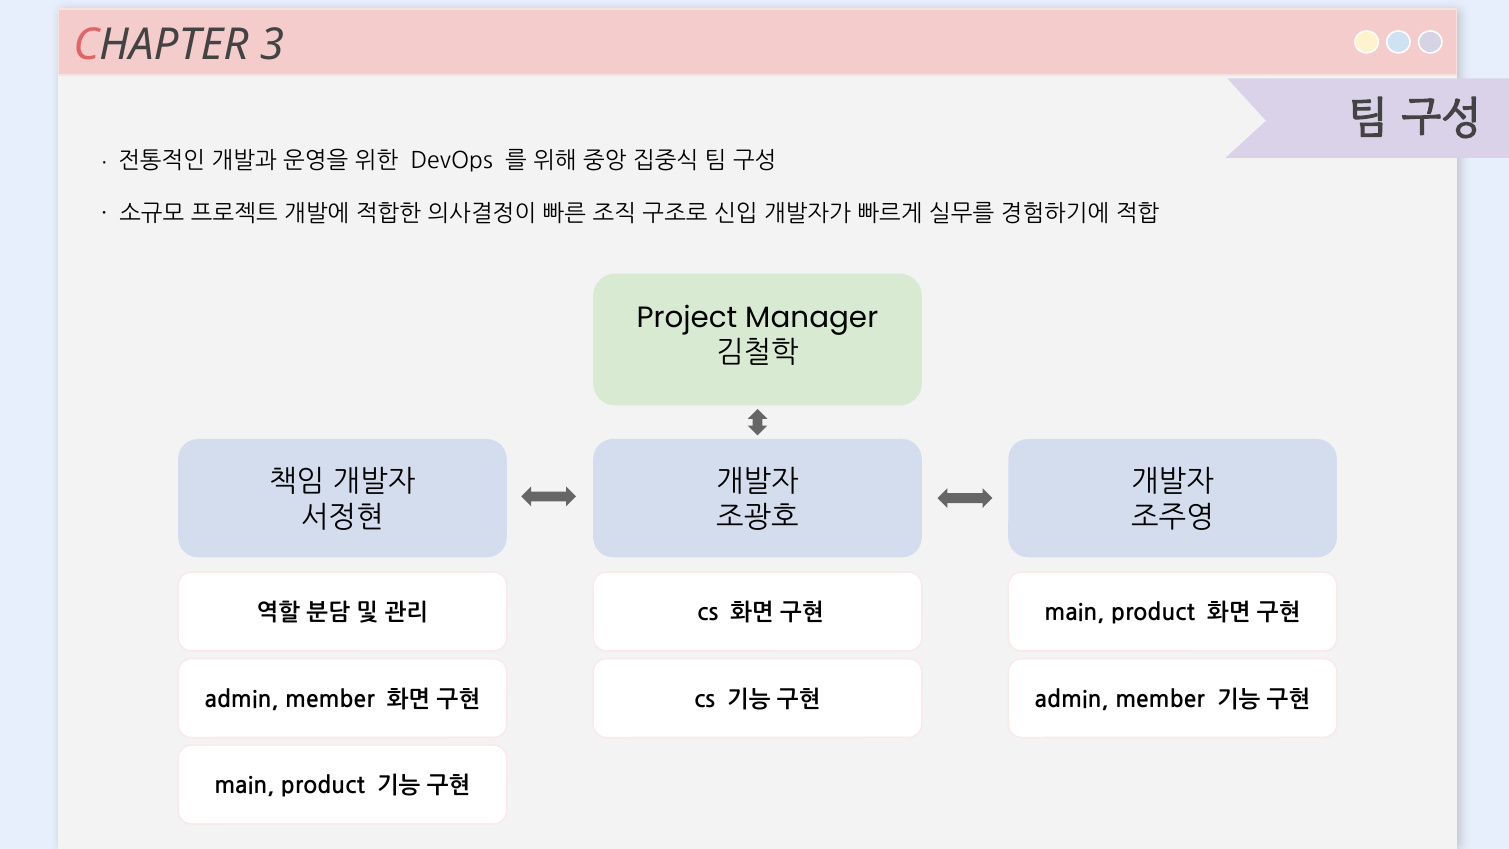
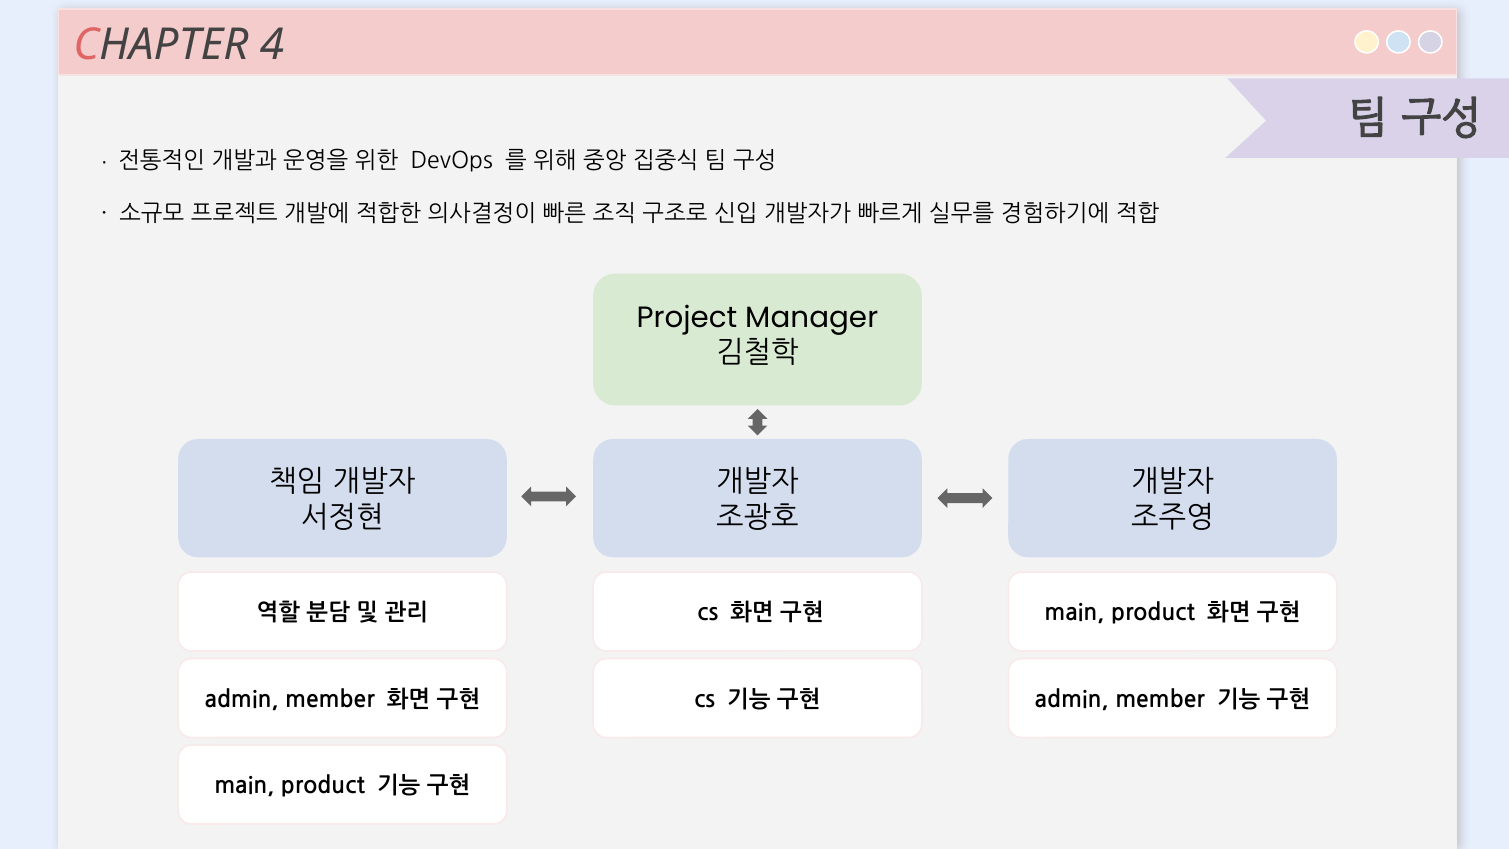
3: 3 -> 4
